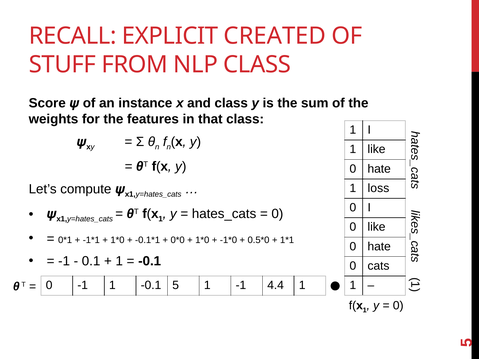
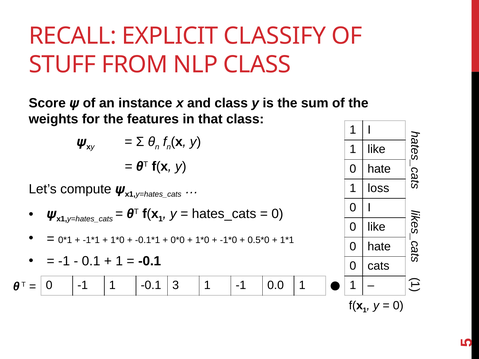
CREATED: CREATED -> CLASSIFY
-0.1 5: 5 -> 3
4.4: 4.4 -> 0.0
